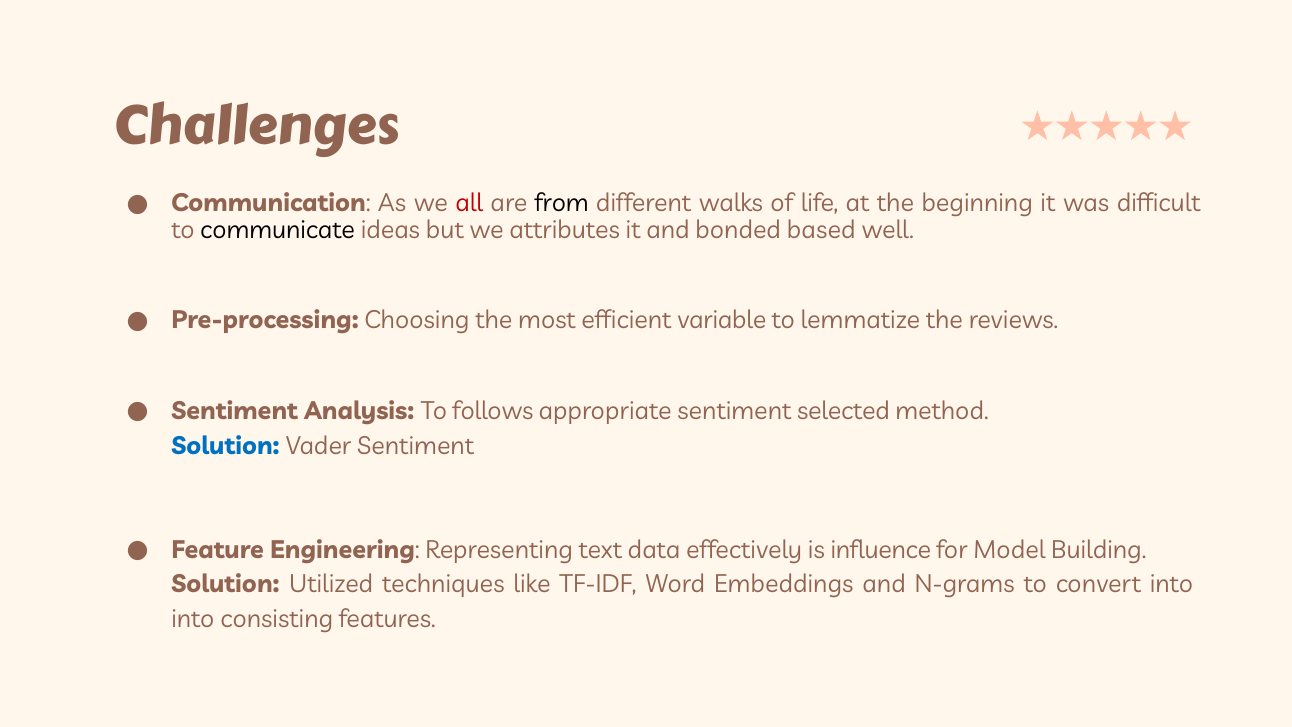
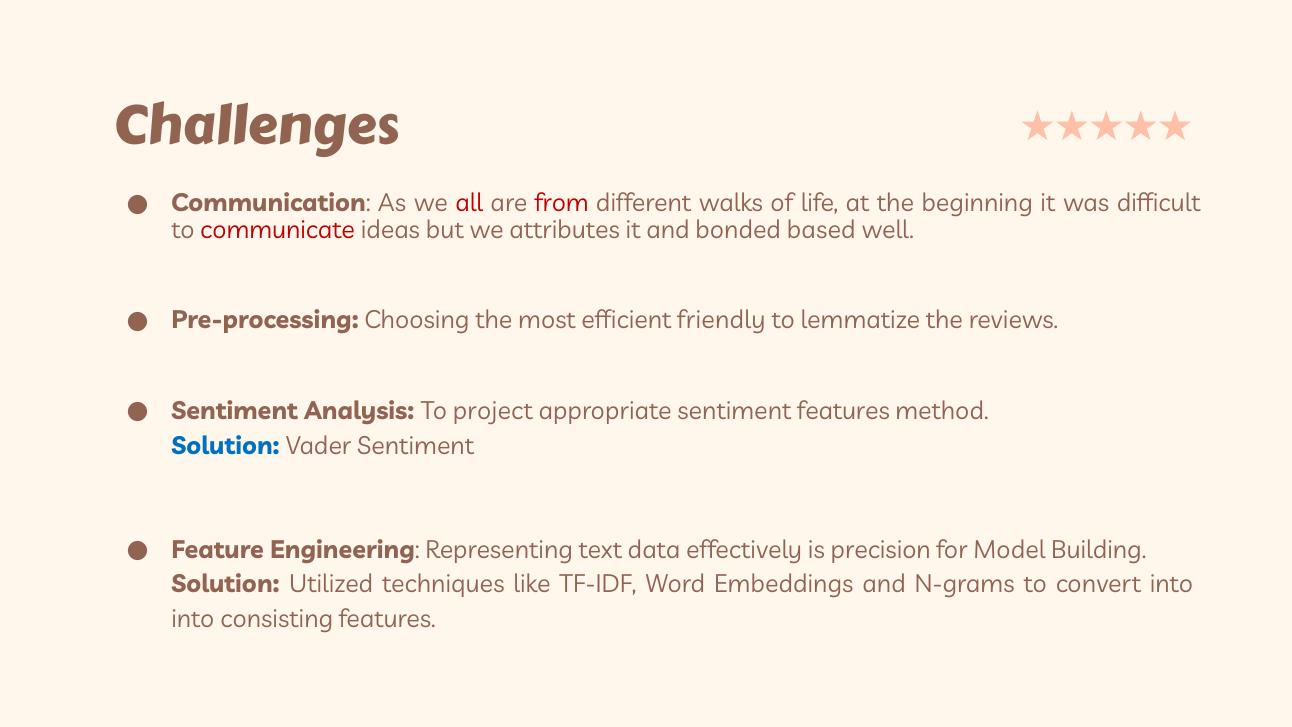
from colour: black -> red
communicate colour: black -> red
variable: variable -> friendly
follows: follows -> project
sentiment selected: selected -> features
influence: influence -> precision
